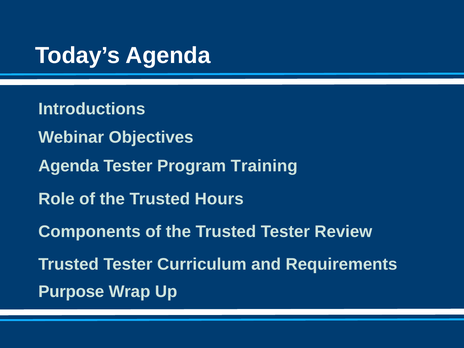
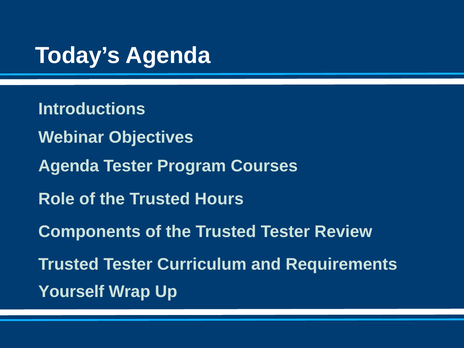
Training: Training -> Courses
Purpose: Purpose -> Yourself
